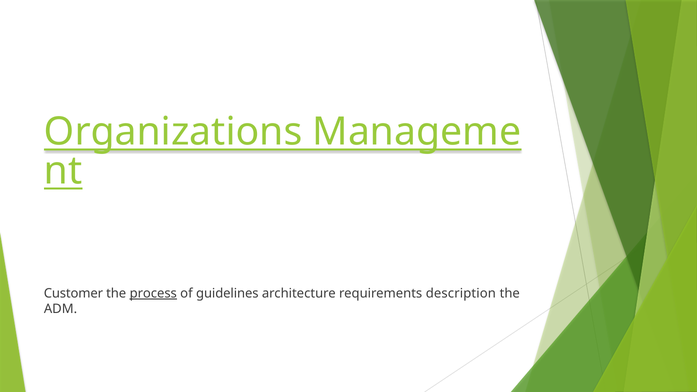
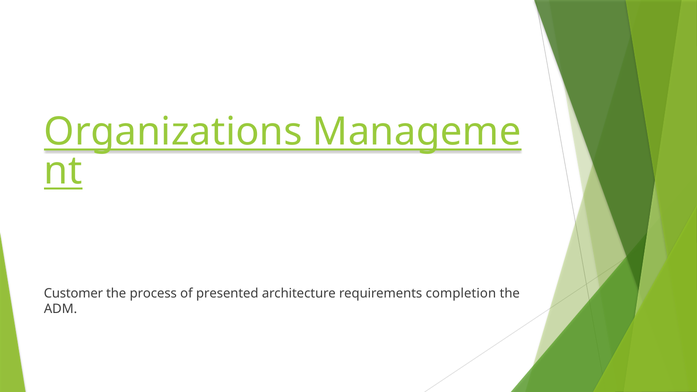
process underline: present -> none
guidelines: guidelines -> presented
description: description -> completion
